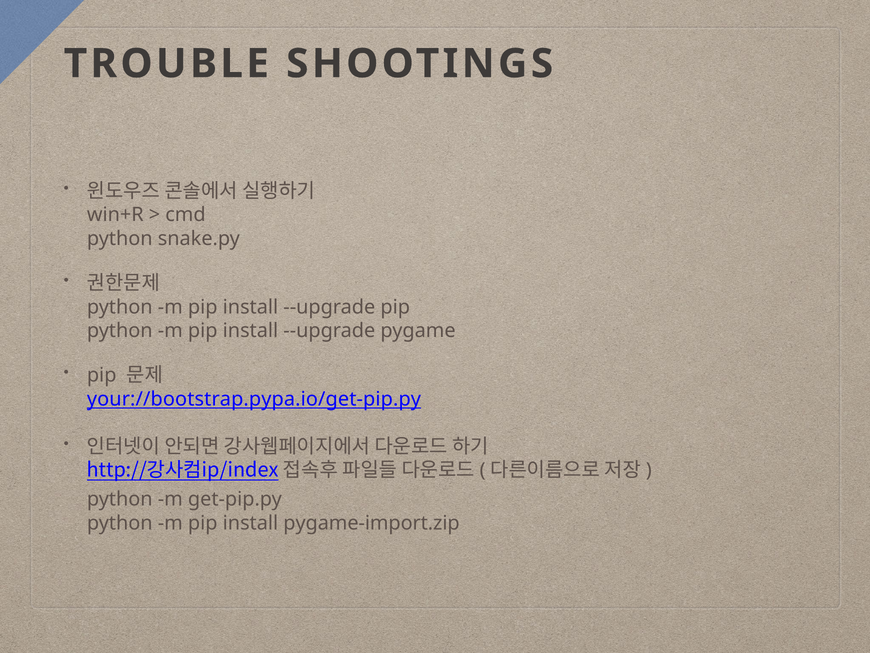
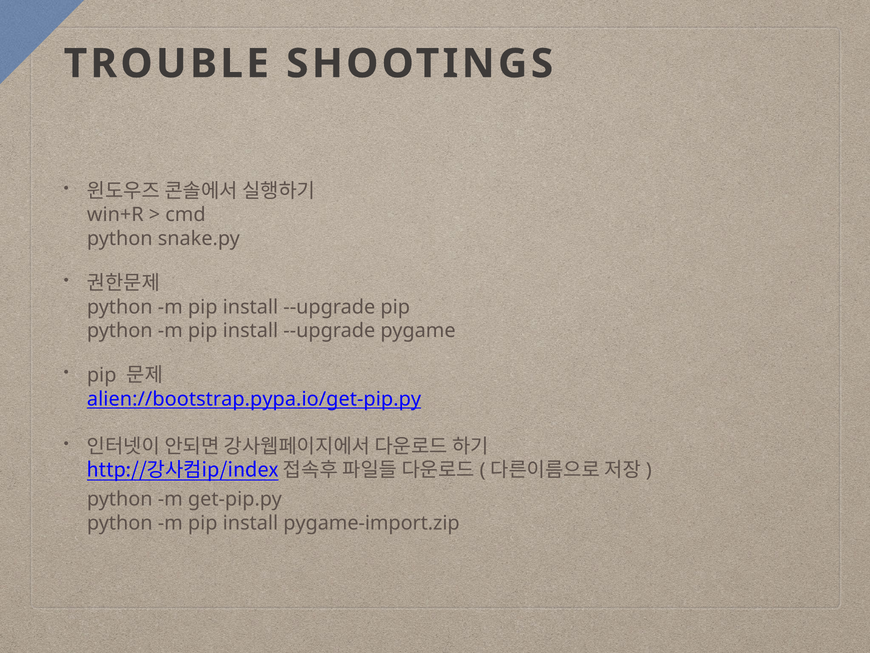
your://bootstrap.pypa.io/get-pip.py: your://bootstrap.pypa.io/get-pip.py -> alien://bootstrap.pypa.io/get-pip.py
